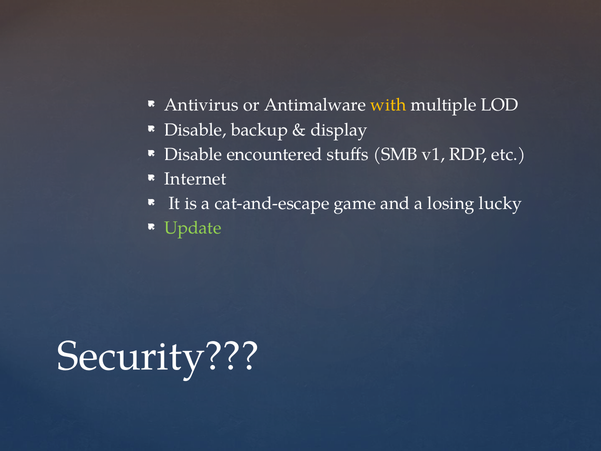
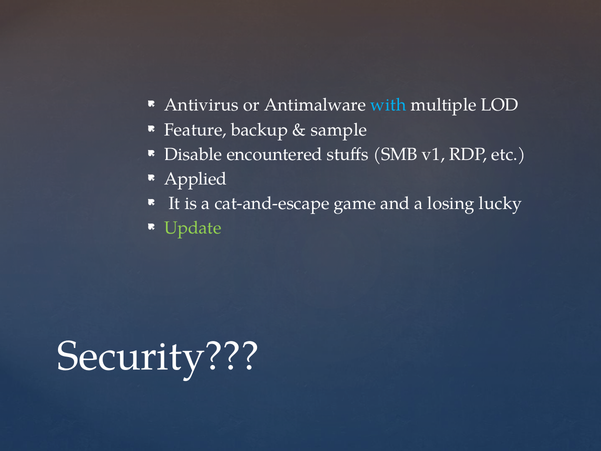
with colour: yellow -> light blue
Disable at (195, 130): Disable -> Feature
display: display -> sample
Internet: Internet -> Applied
